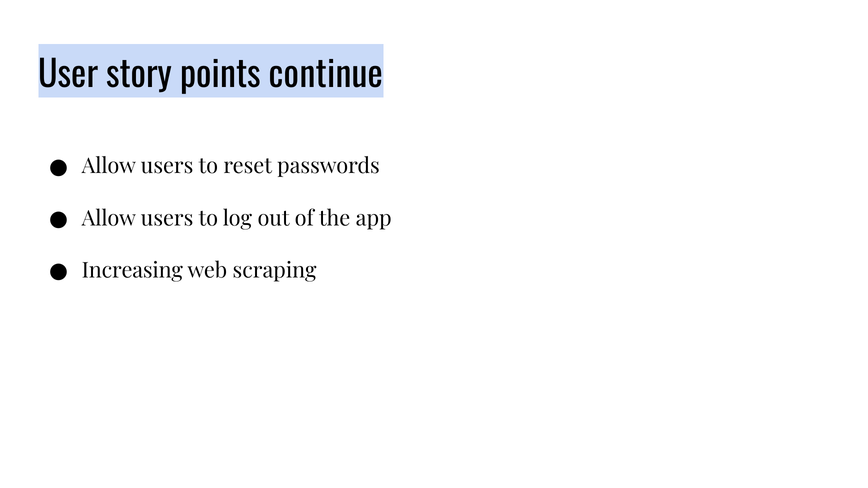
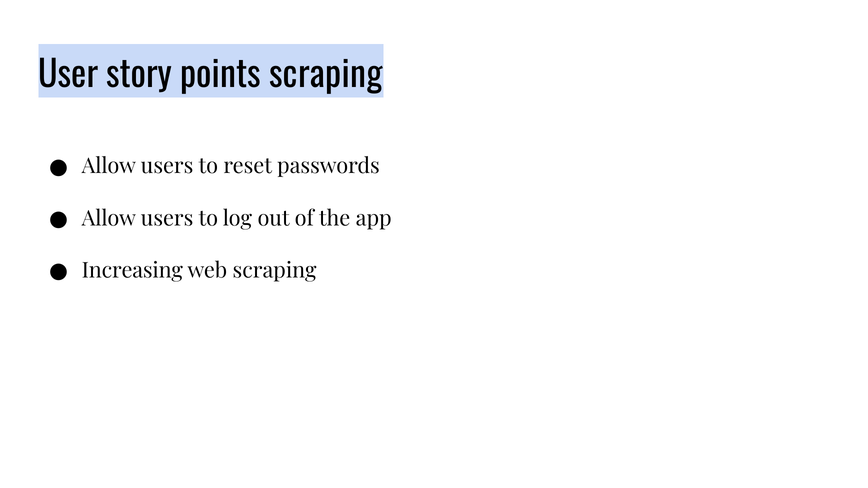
points continue: continue -> scraping
